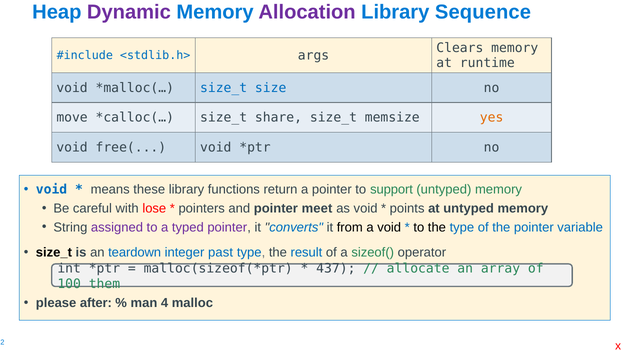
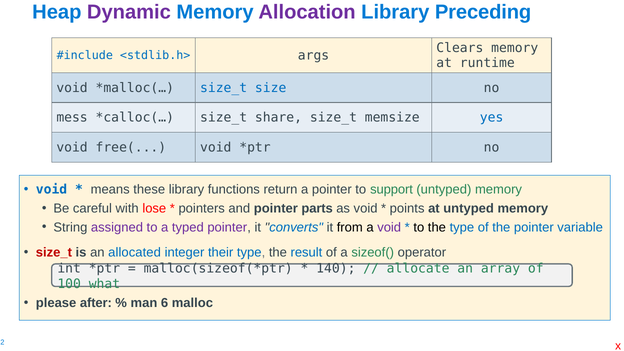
Sequence: Sequence -> Preceding
move: move -> mess
yes colour: orange -> blue
meet: meet -> parts
void at (389, 227) colour: black -> purple
size_t at (54, 253) colour: black -> red
teardown: teardown -> allocated
past: past -> their
437: 437 -> 140
them: them -> what
4: 4 -> 6
